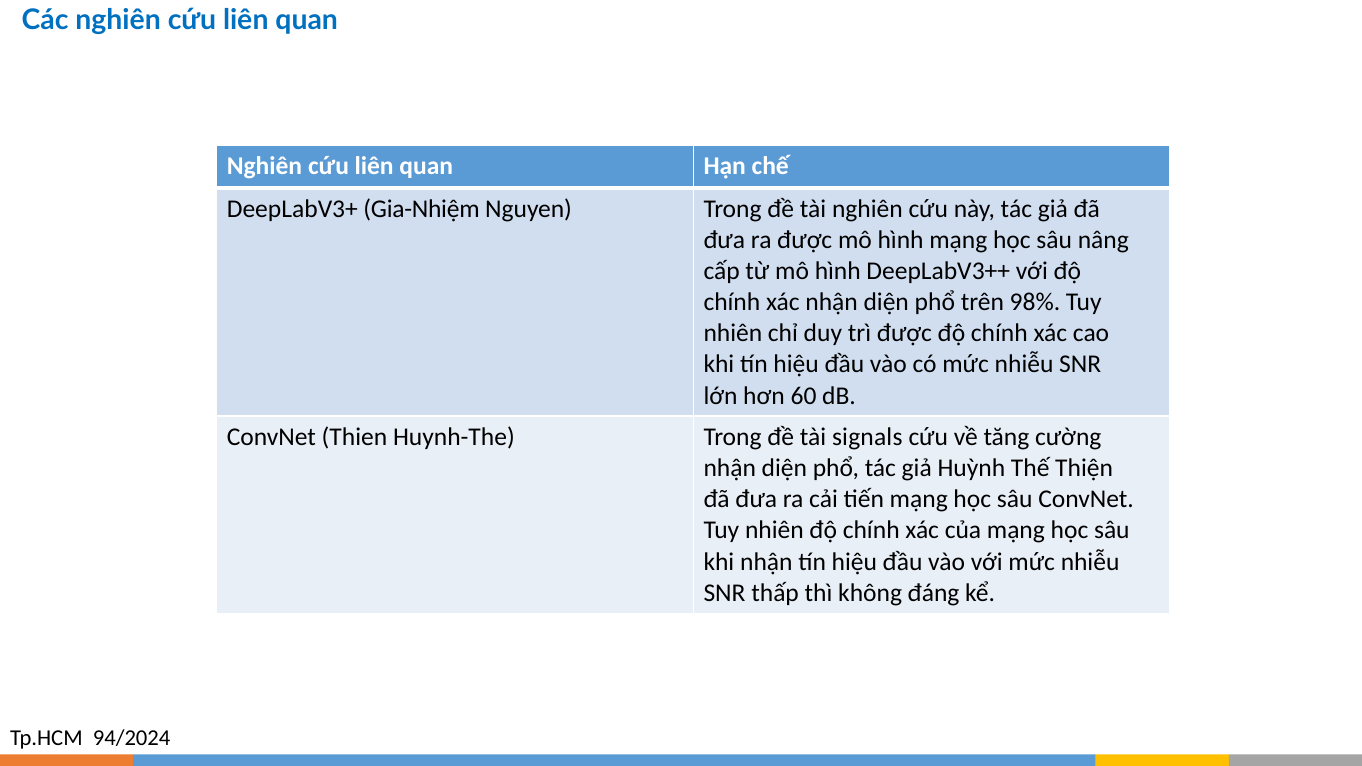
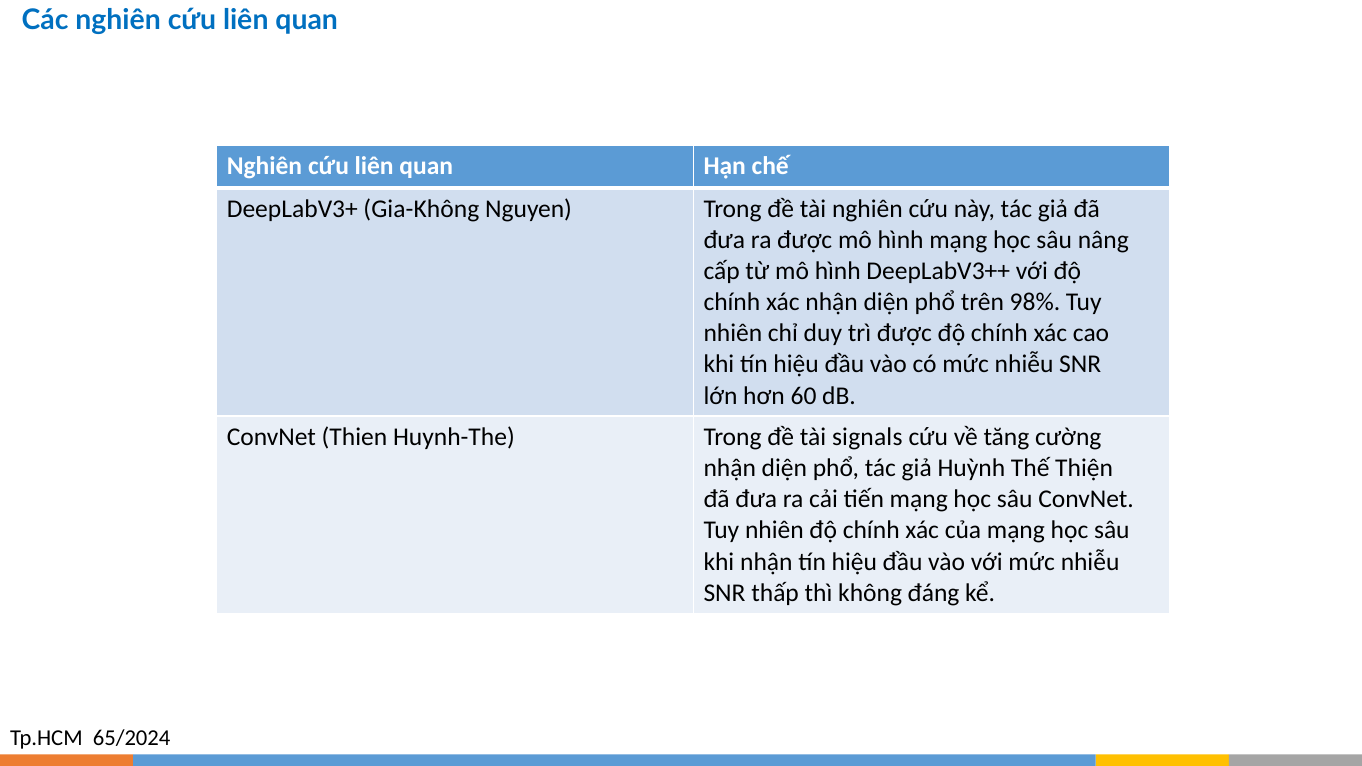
Gia-Nhiệm: Gia-Nhiệm -> Gia-Không
94/2024: 94/2024 -> 65/2024
